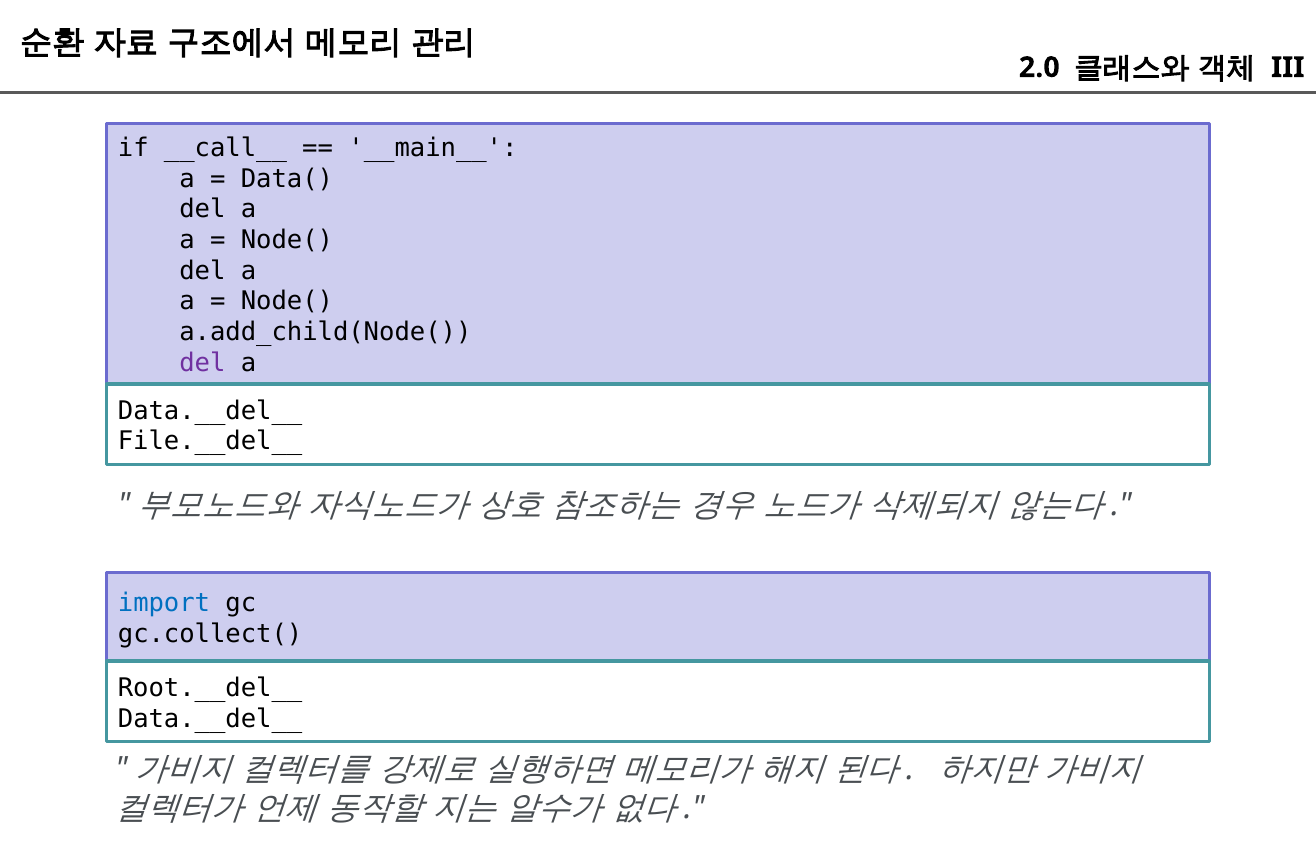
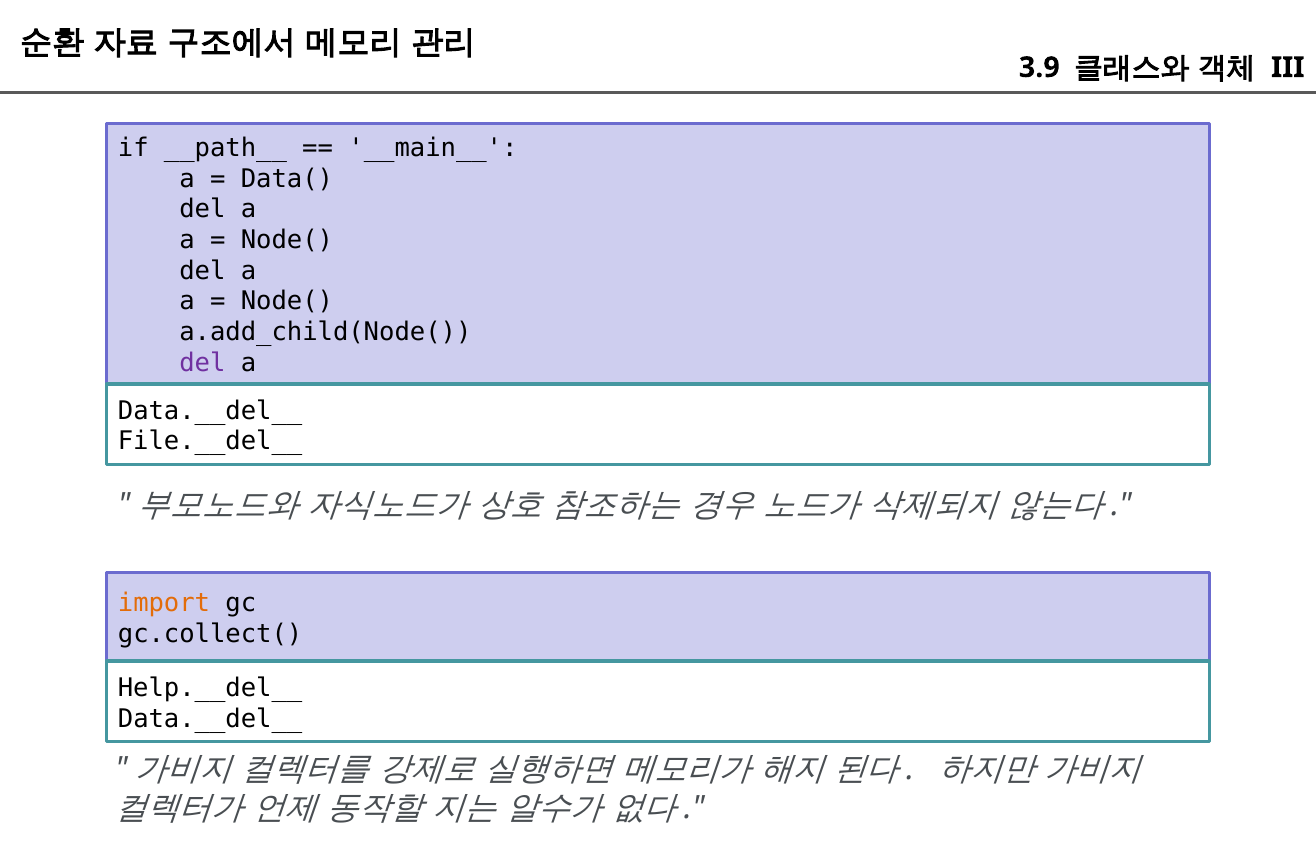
2.0: 2.0 -> 3.9
__call__: __call__ -> __path__
import colour: blue -> orange
Root.__del__: Root.__del__ -> Help.__del__
